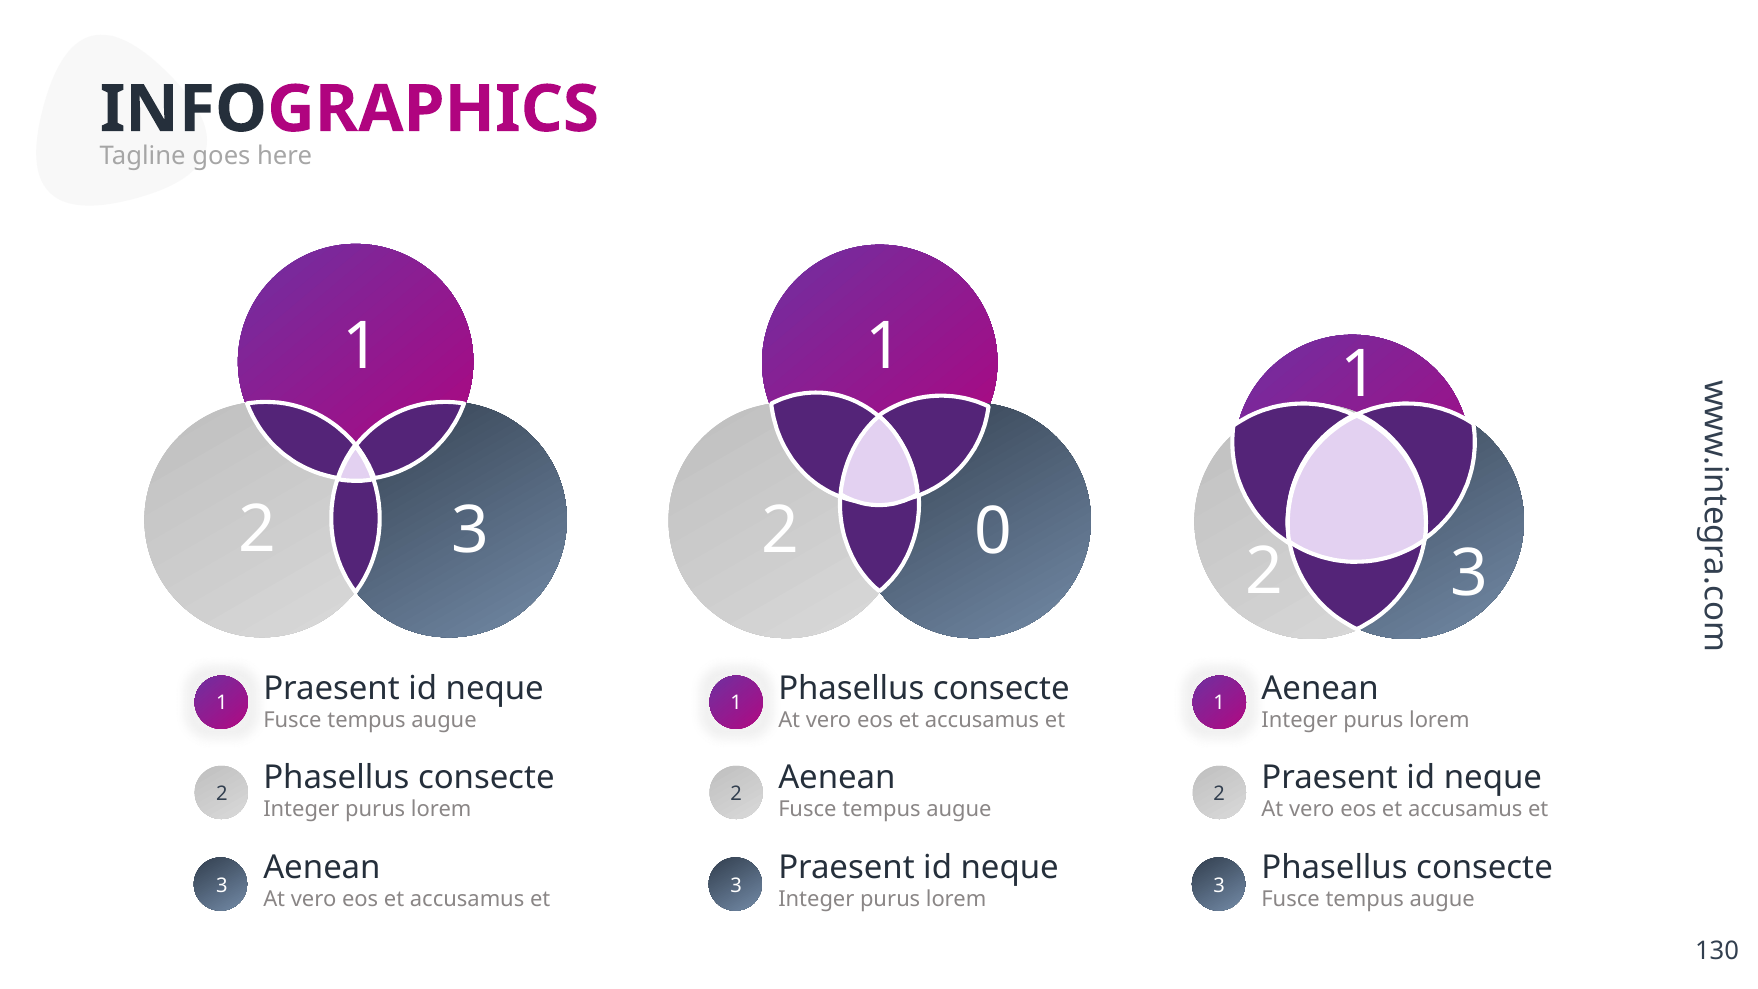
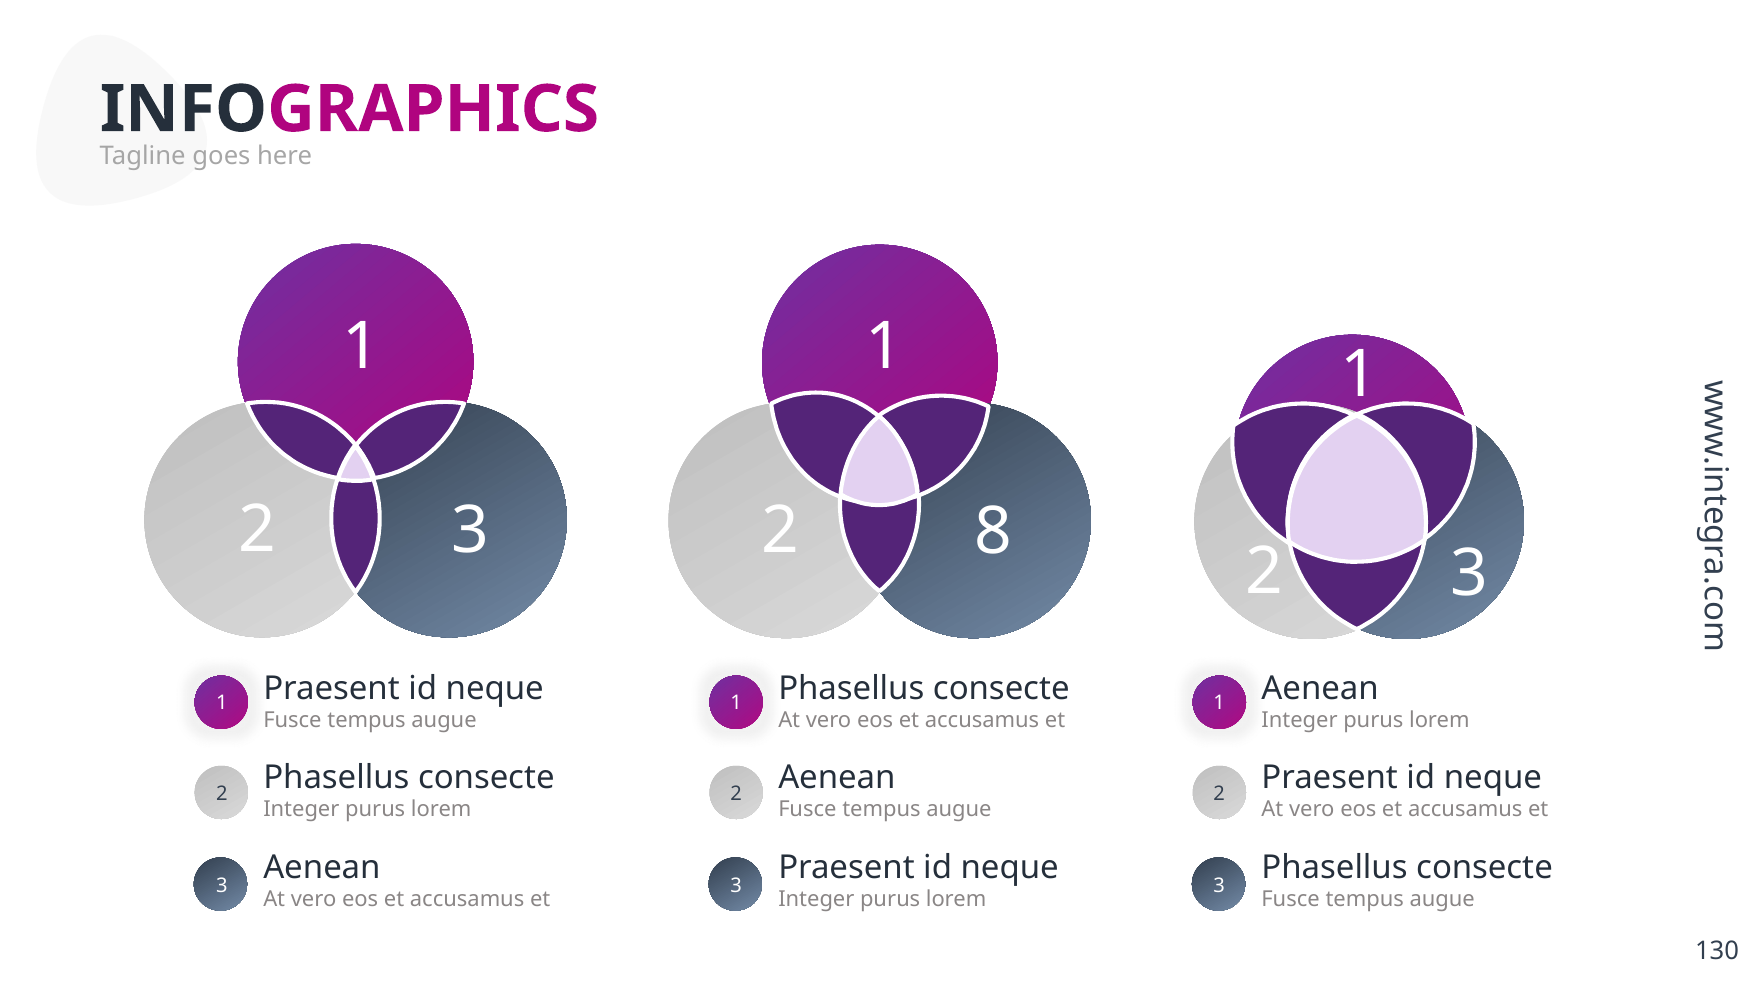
0: 0 -> 8
